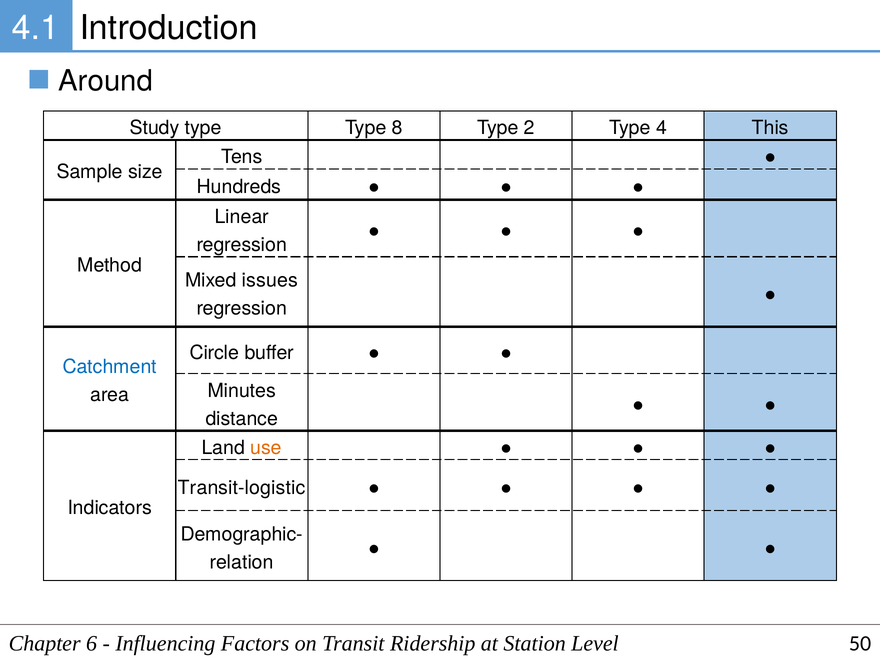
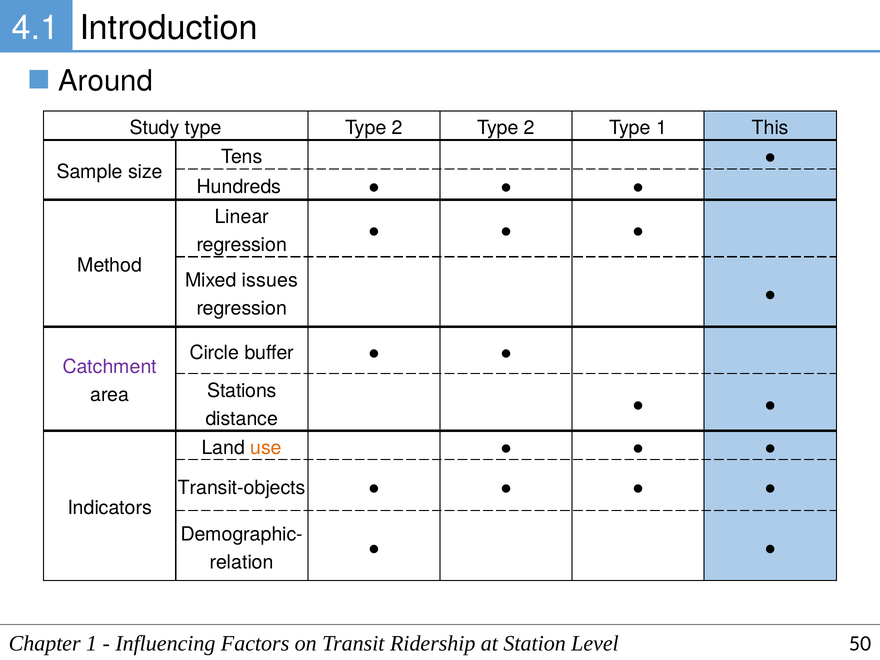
type Type 8: 8 -> 2
Type 4: 4 -> 1
Catchment colour: blue -> purple
Minutes: Minutes -> Stations
Transit-logistic: Transit-logistic -> Transit-objects
Chapter 6: 6 -> 1
